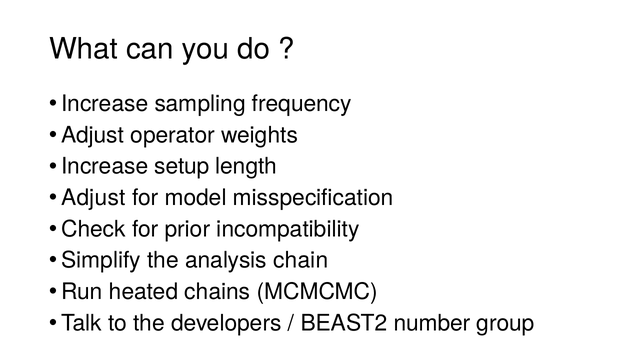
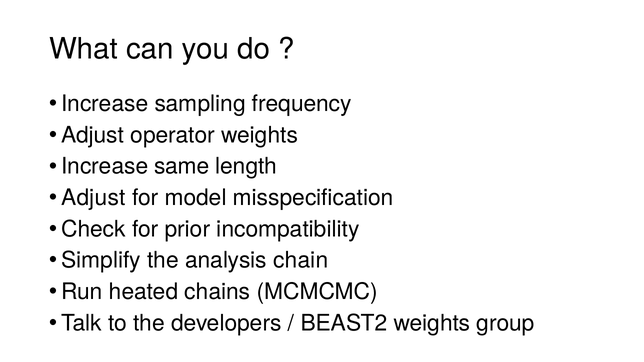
setup: setup -> same
BEAST2 number: number -> weights
